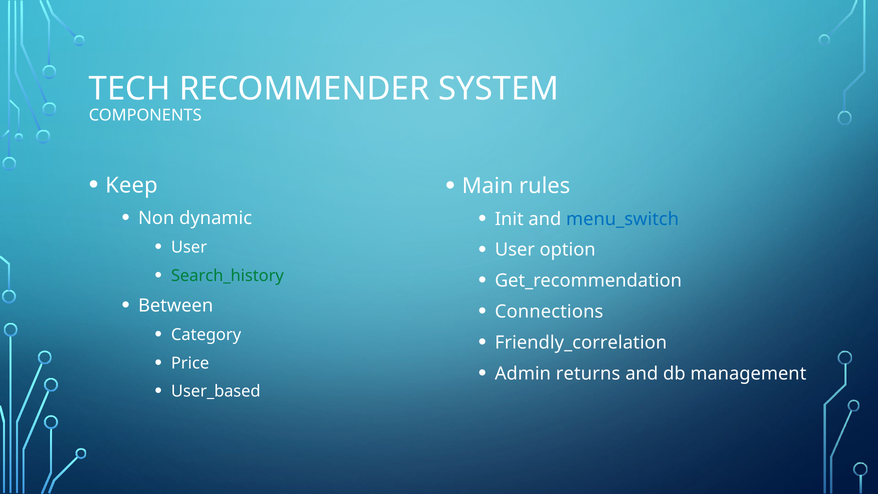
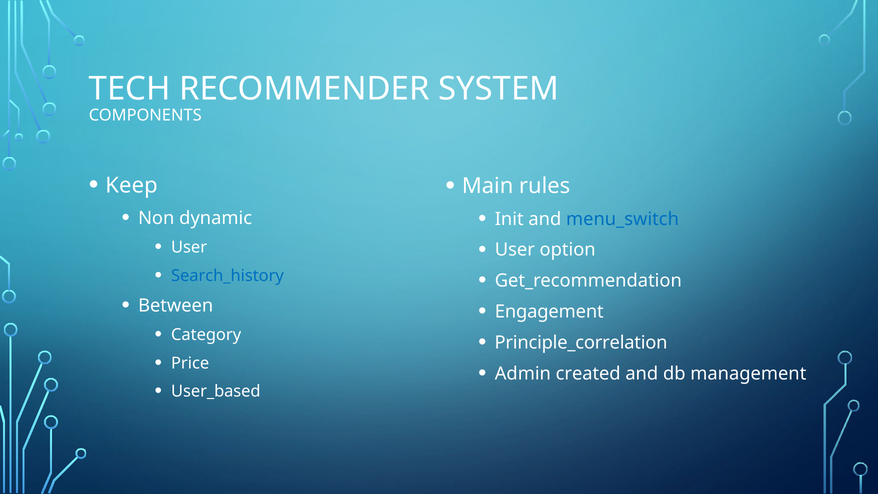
Search_history colour: green -> blue
Connections: Connections -> Engagement
Friendly_correlation: Friendly_correlation -> Principle_correlation
returns: returns -> created
